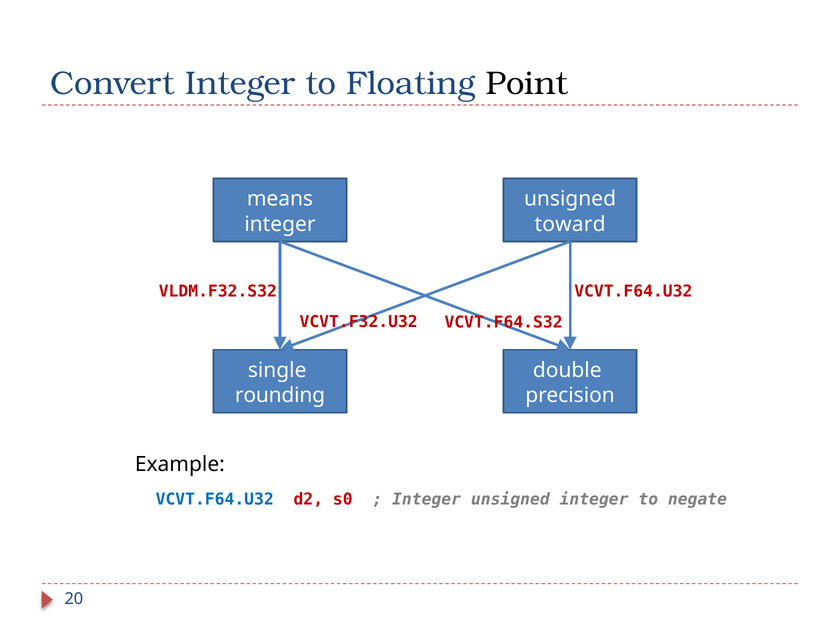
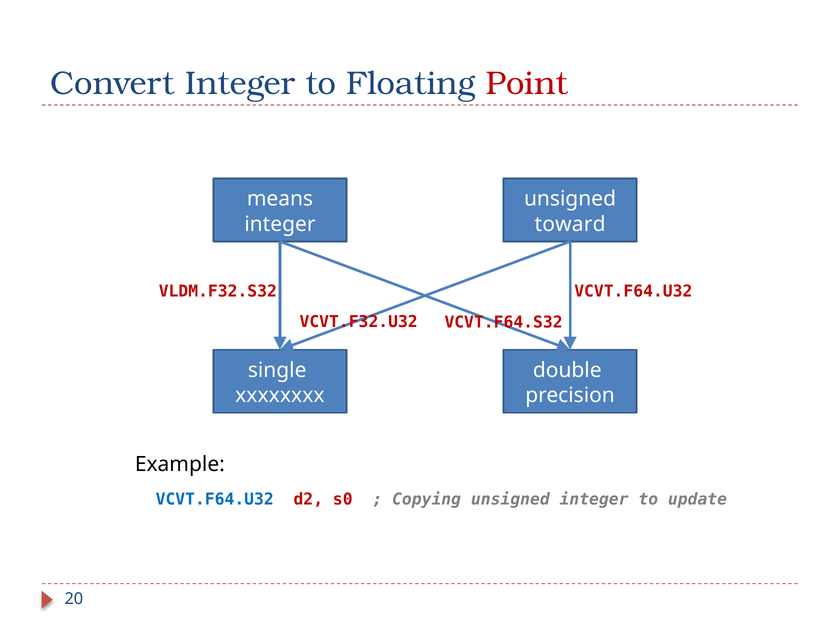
Point colour: black -> red
rounding: rounding -> xxxxxxxx
Integer at (427, 499): Integer -> Copying
negate: negate -> update
